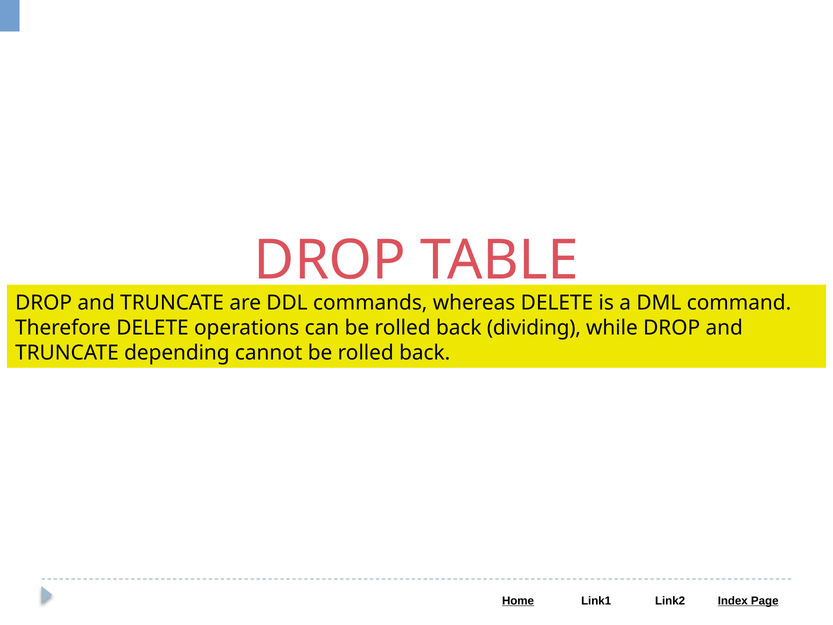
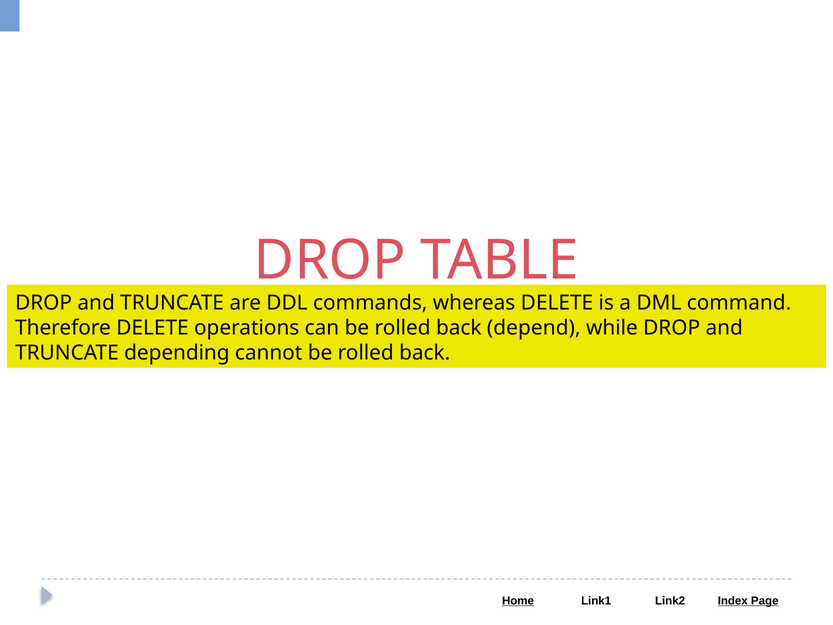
dividing: dividing -> depend
